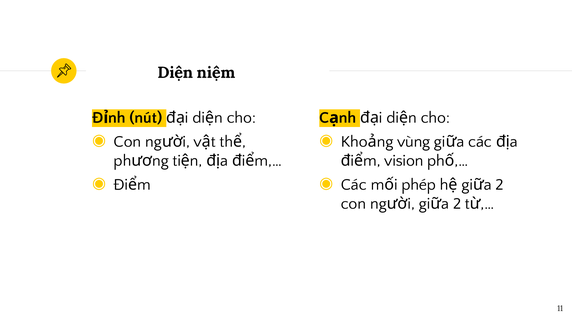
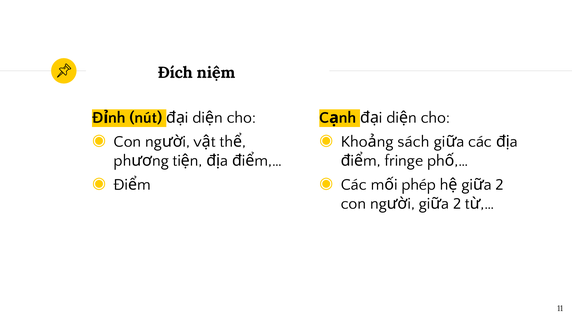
Diện: Diện -> Đích
vùng: vùng -> sách
vision: vision -> fringe
